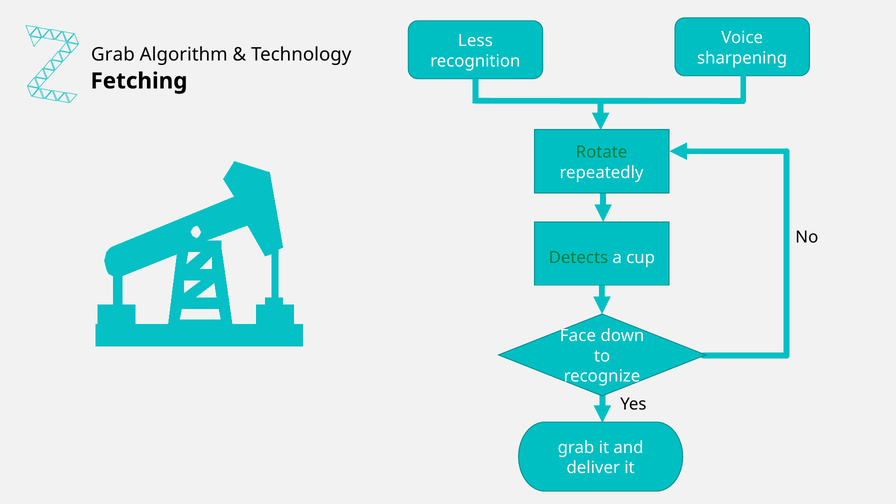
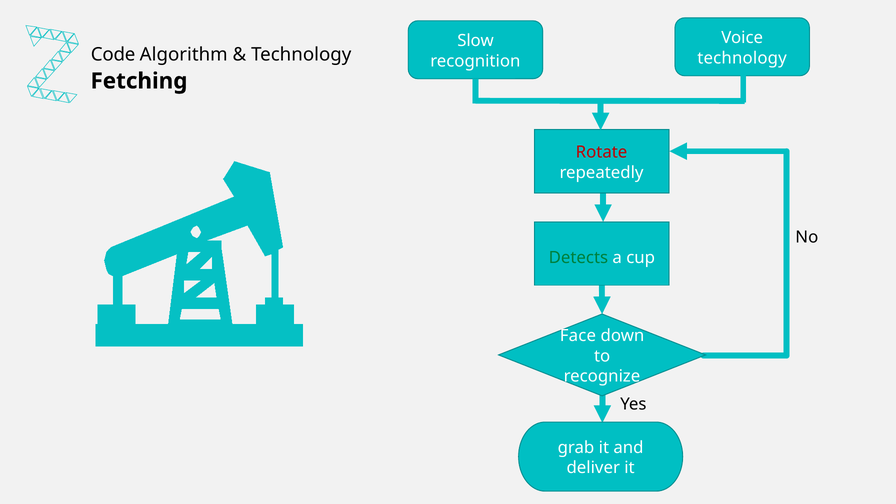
Less: Less -> Slow
Grab at (113, 55): Grab -> Code
sharpening at (742, 58): sharpening -> technology
Rotate colour: green -> red
